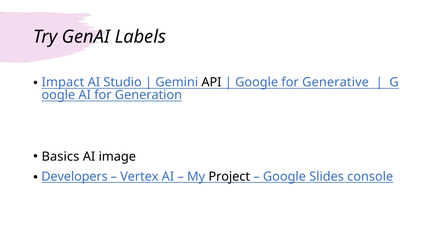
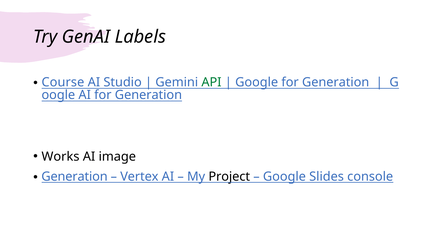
Impact: Impact -> Course
API colour: black -> green
Google for Generative: Generative -> Generation
Basics: Basics -> Works
Developers at (74, 176): Developers -> Generation
